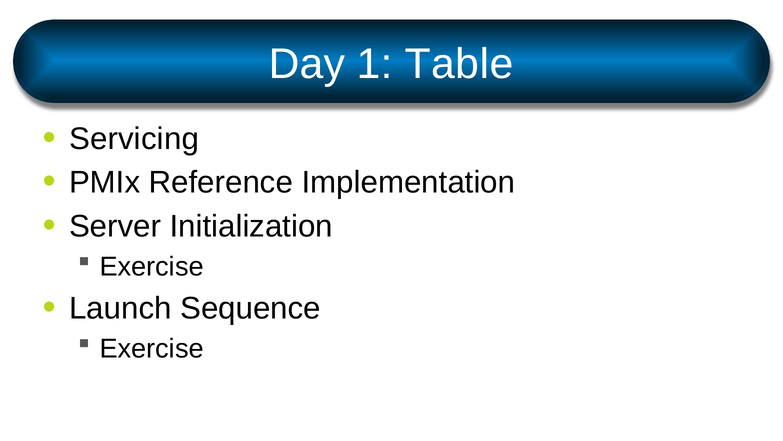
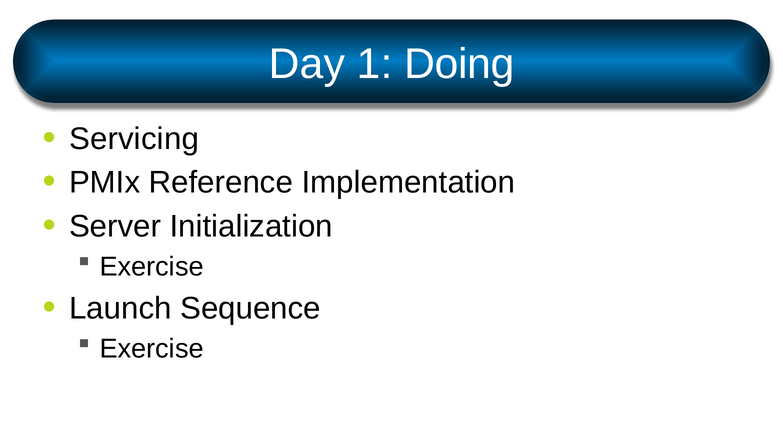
Table: Table -> Doing
